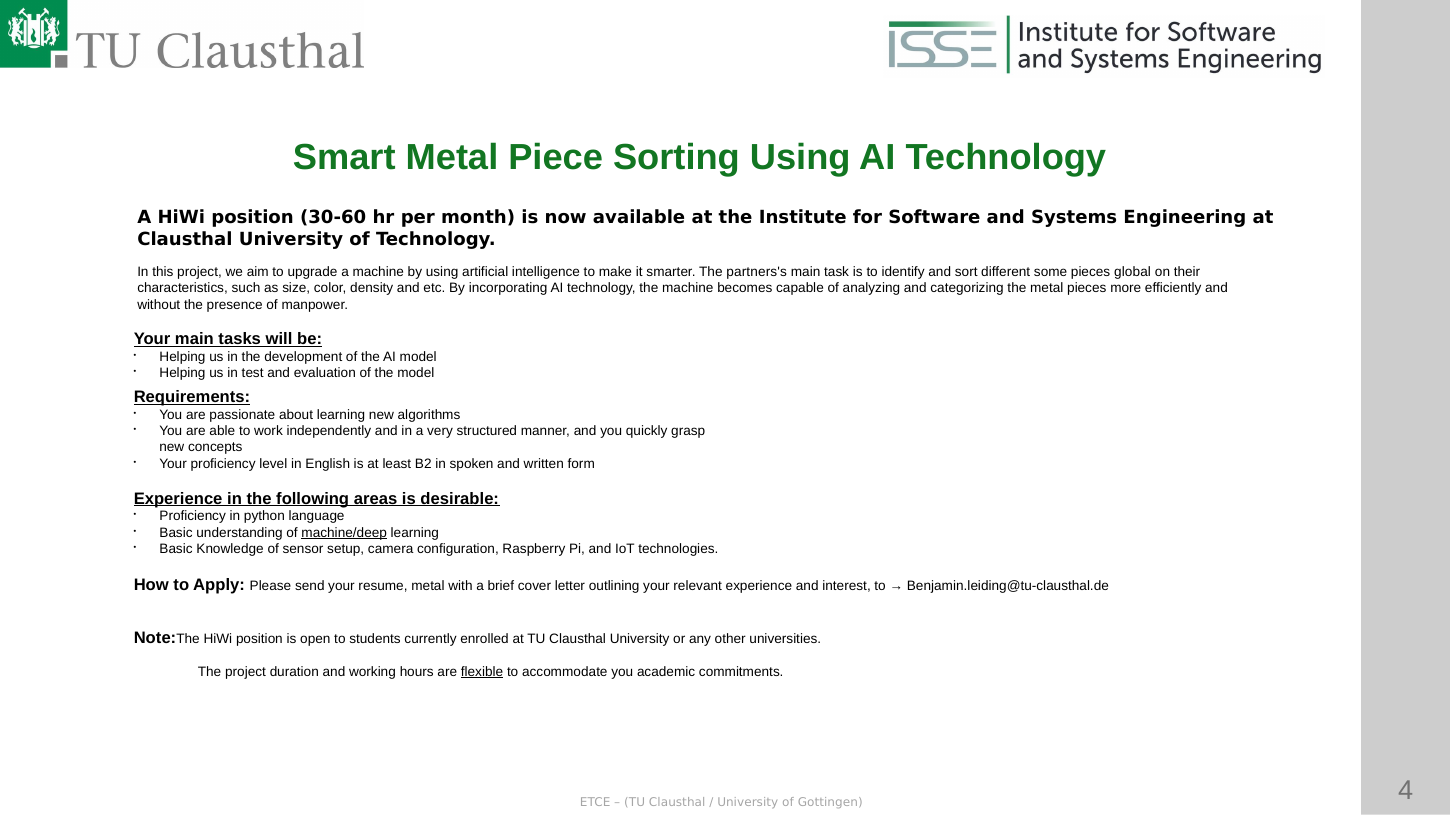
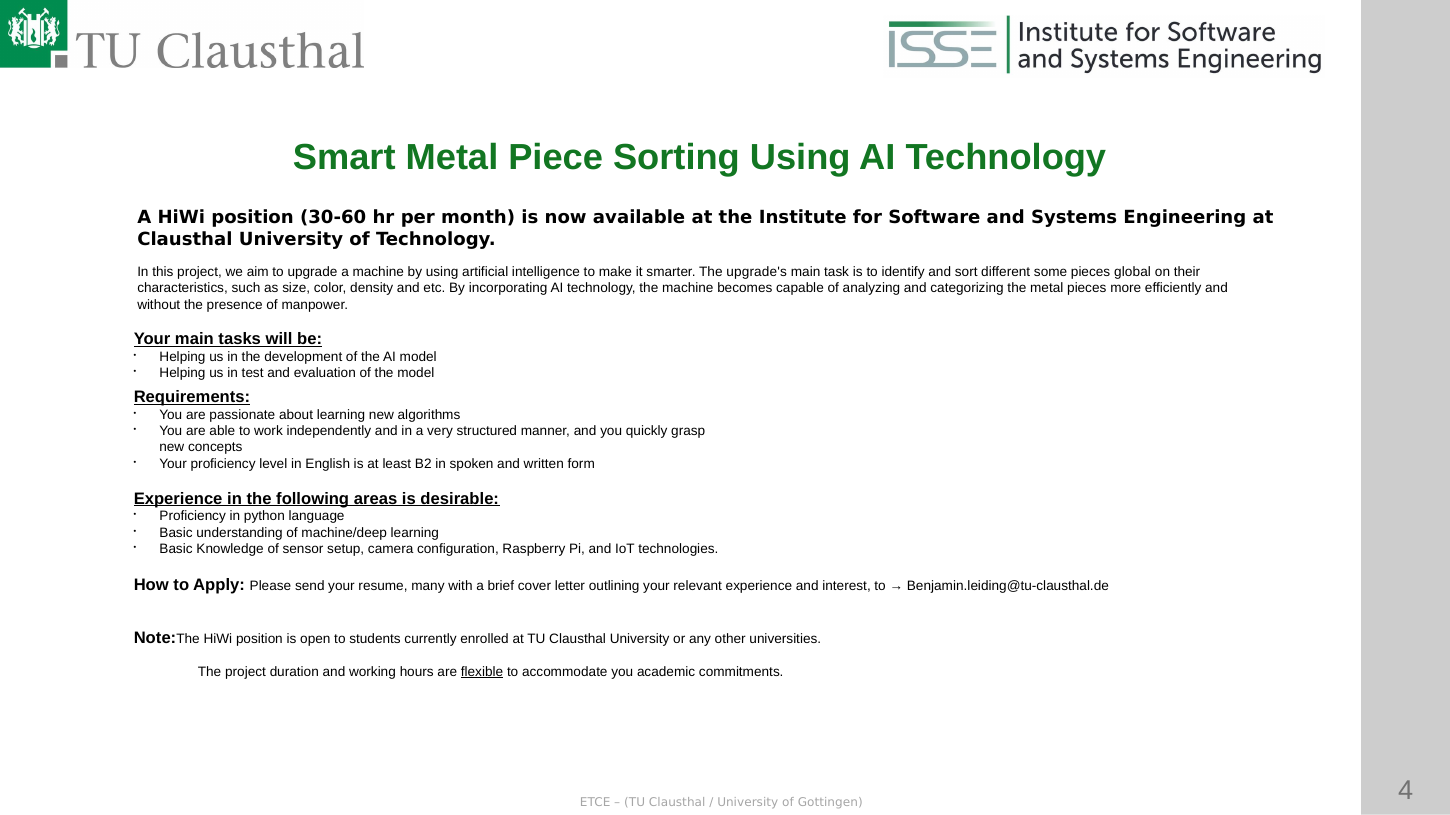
partners's: partners's -> upgrade's
machine/deep underline: present -> none
resume metal: metal -> many
